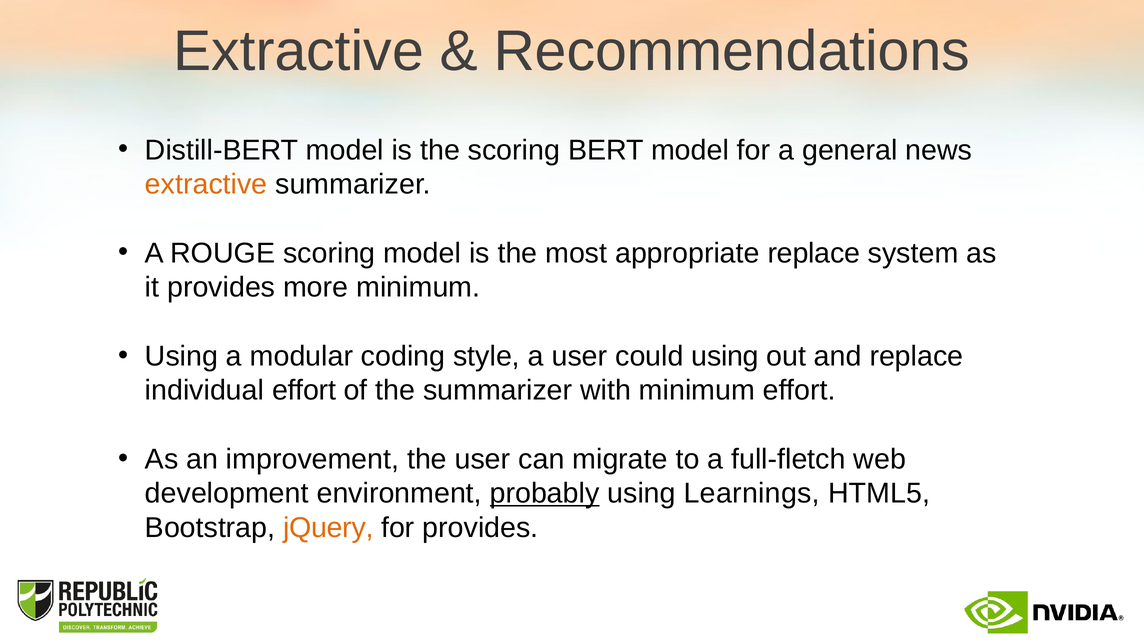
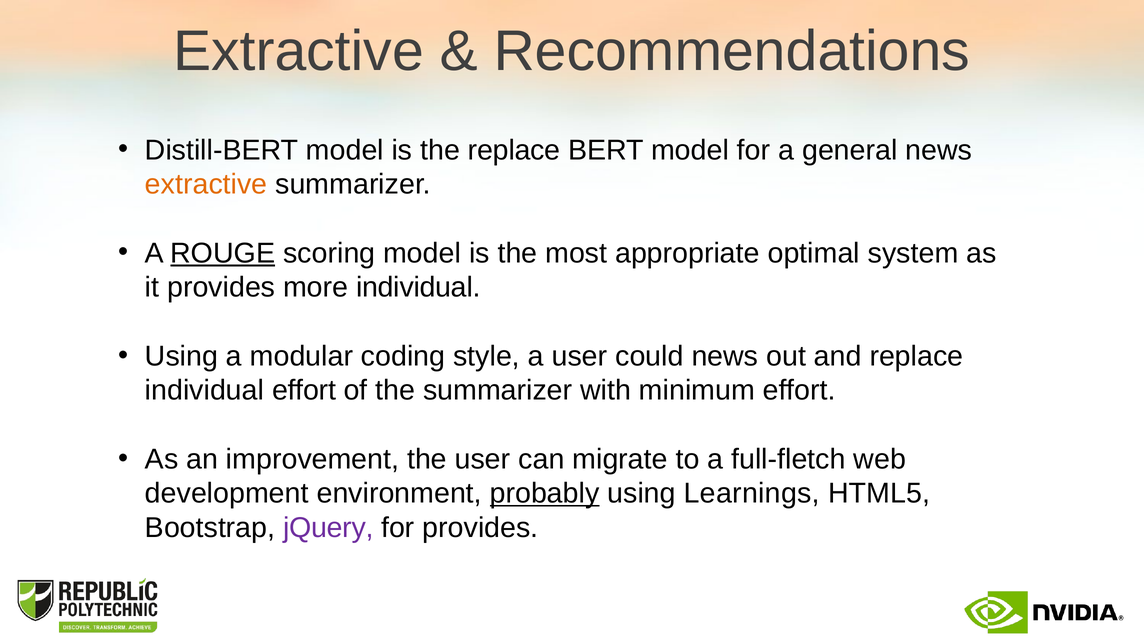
the scoring: scoring -> replace
ROUGE underline: none -> present
appropriate replace: replace -> optimal
more minimum: minimum -> individual
could using: using -> news
jQuery colour: orange -> purple
